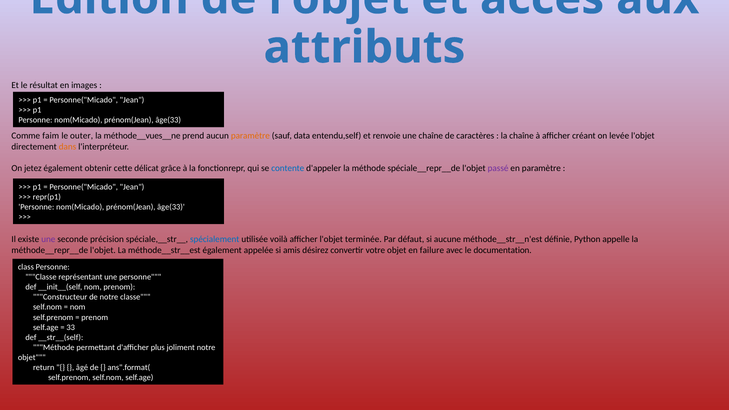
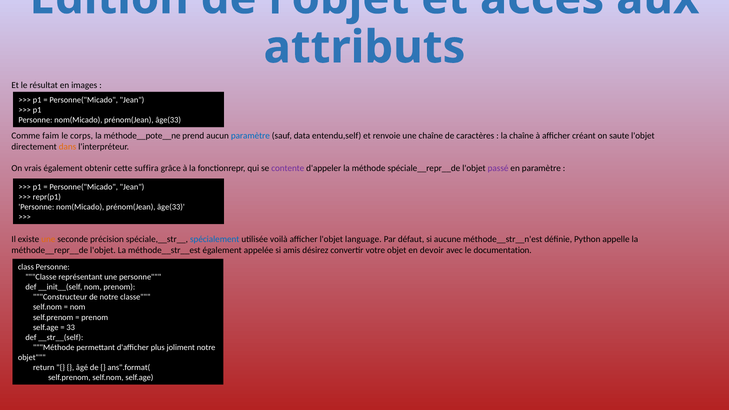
outer: outer -> corps
méthode__vues__ne: méthode__vues__ne -> méthode__pote__ne
paramètre at (250, 136) colour: orange -> blue
levée: levée -> saute
jetez: jetez -> vrais
délicat: délicat -> suffira
contente colour: blue -> purple
une at (48, 239) colour: purple -> orange
terminée: terminée -> language
failure: failure -> devoir
